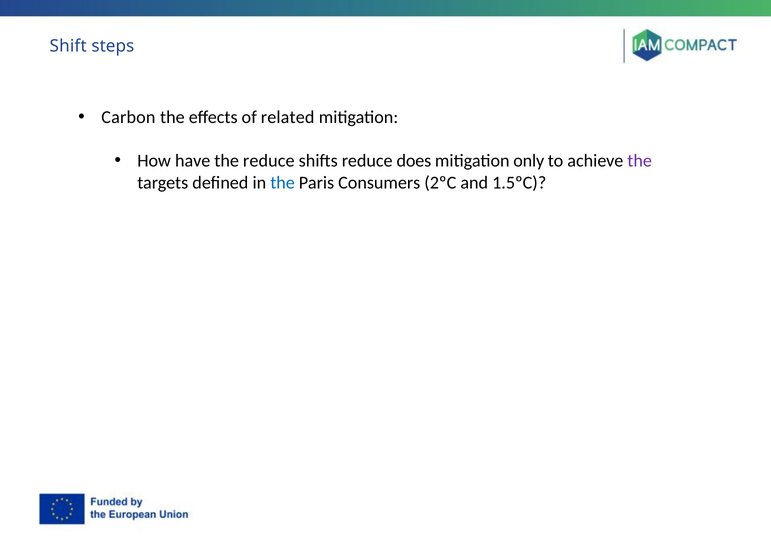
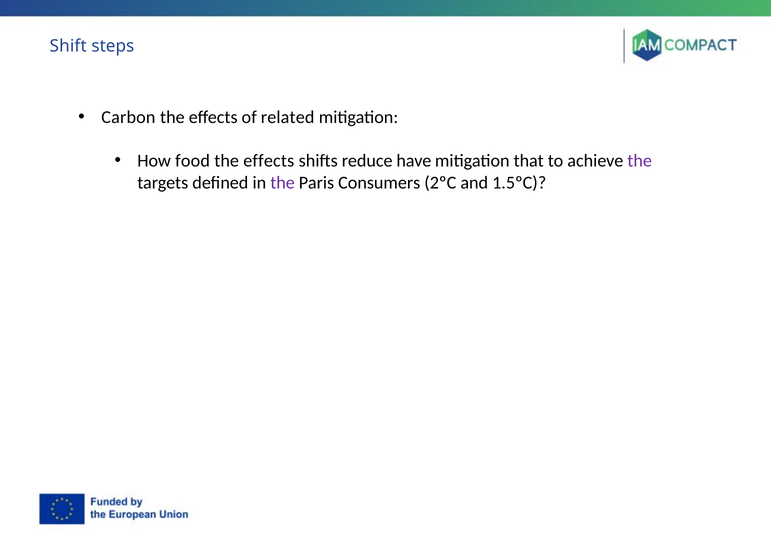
have: have -> food
reduce at (269, 161): reduce -> effects
does: does -> have
only: only -> that
the at (283, 183) colour: blue -> purple
